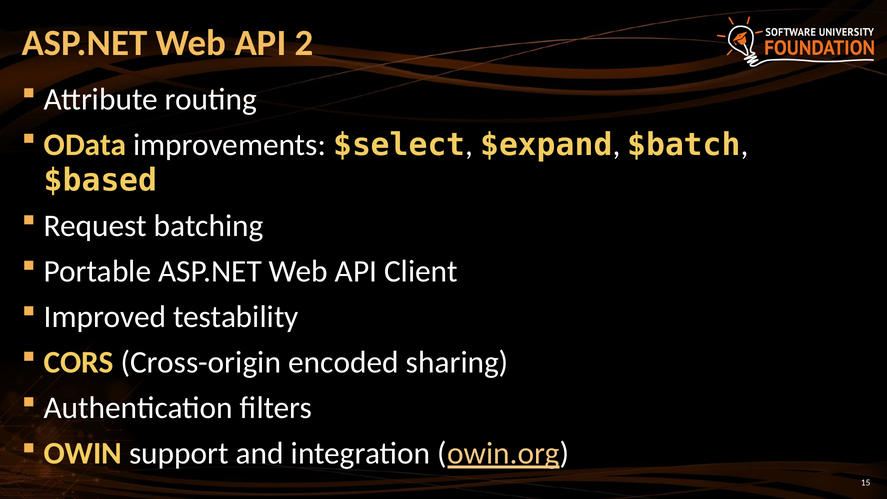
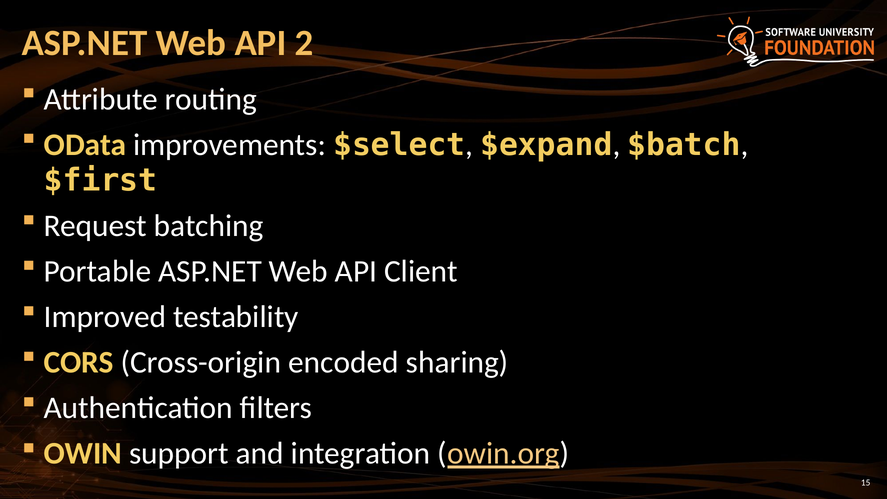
$based: $based -> $first
